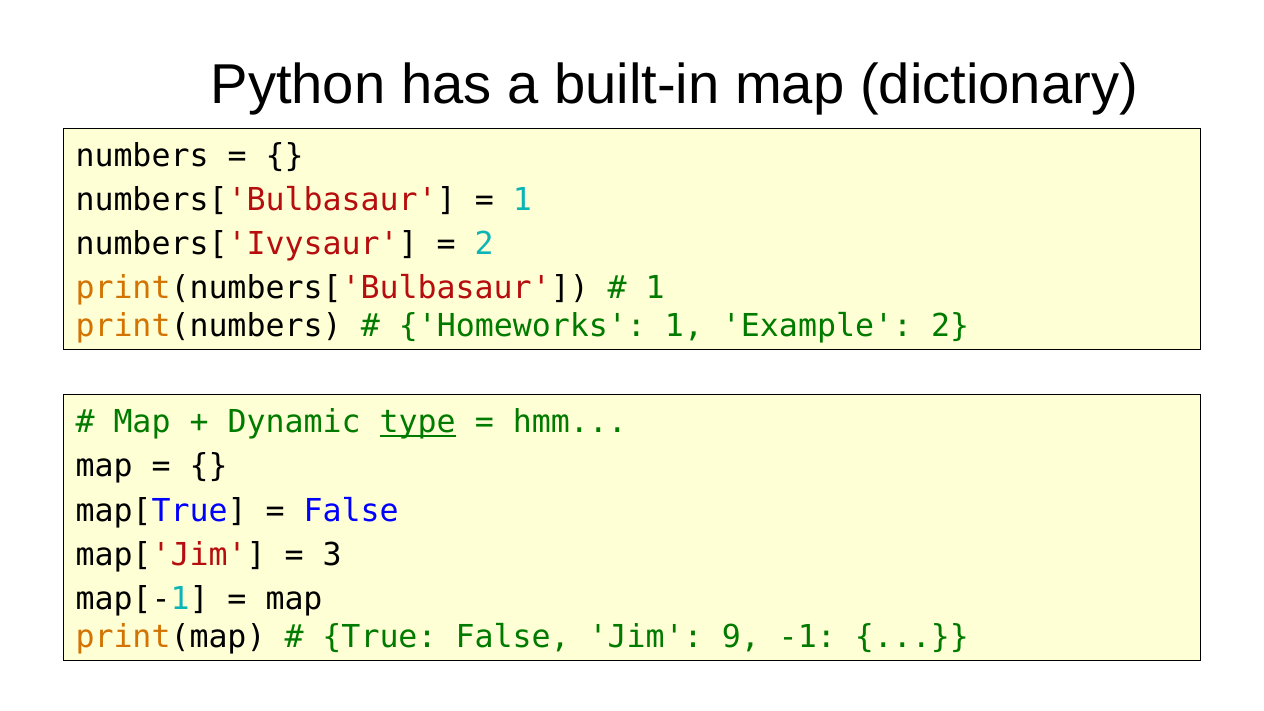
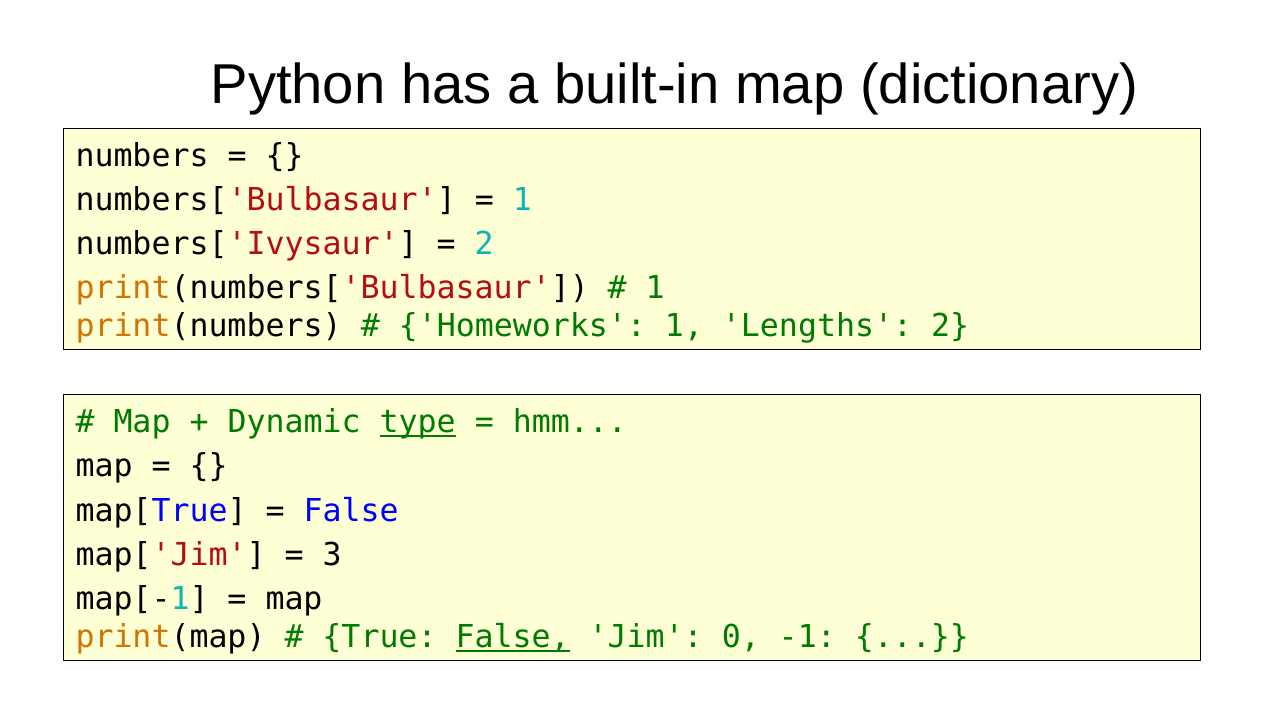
Example: Example -> Lengths
False at (513, 637) underline: none -> present
9: 9 -> 0
